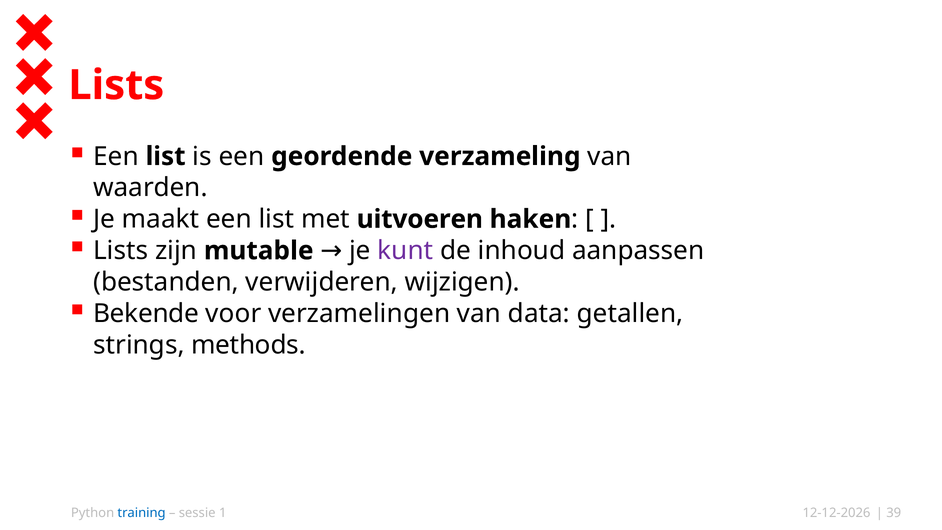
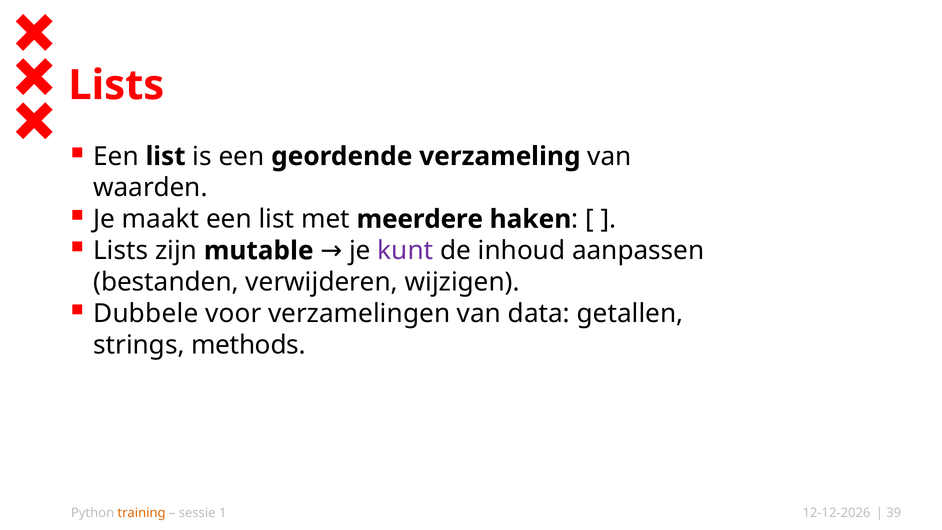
uitvoeren: uitvoeren -> meerdere
Bekende: Bekende -> Dubbele
training colour: blue -> orange
